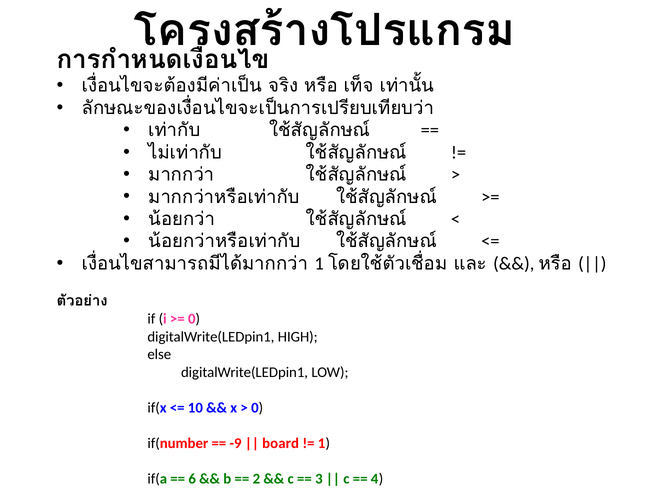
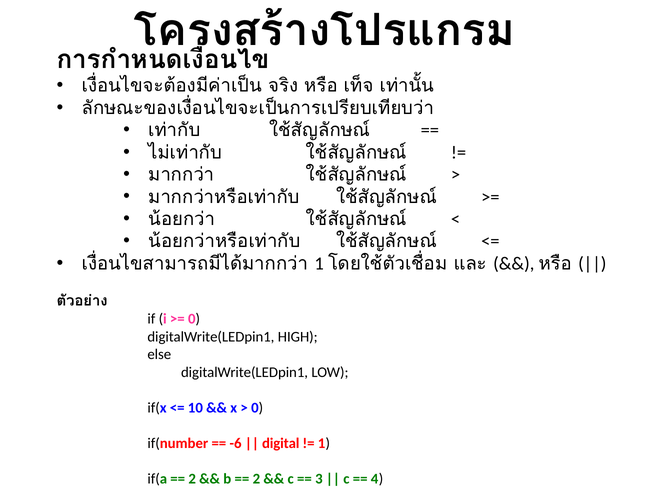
-9: -9 -> -6
board: board -> digital
6 at (192, 479): 6 -> 2
